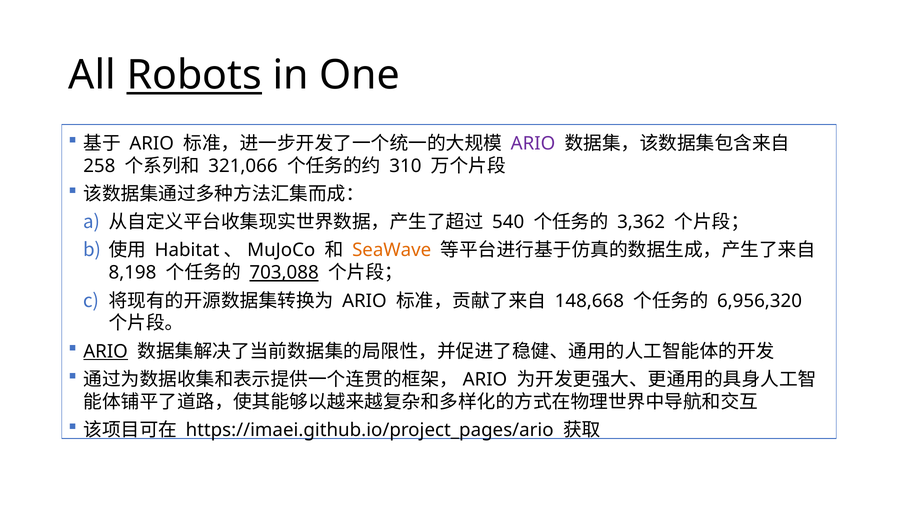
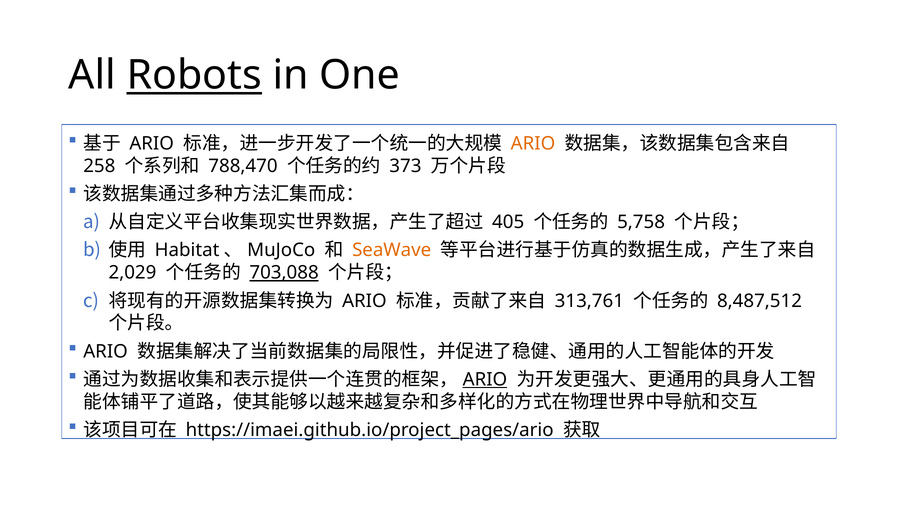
ARIO at (533, 144) colour: purple -> orange
321,066: 321,066 -> 788,470
310: 310 -> 373
540: 540 -> 405
3,362: 3,362 -> 5,758
8,198: 8,198 -> 2,029
148,668: 148,668 -> 313,761
6,956,320: 6,956,320 -> 8,487,512
ARIO at (106, 351) underline: present -> none
ARIO at (485, 380) underline: none -> present
